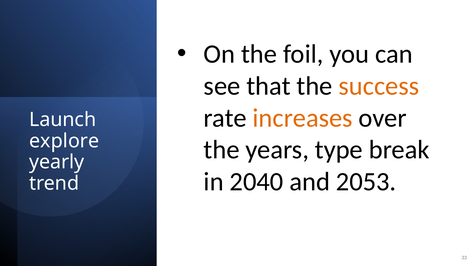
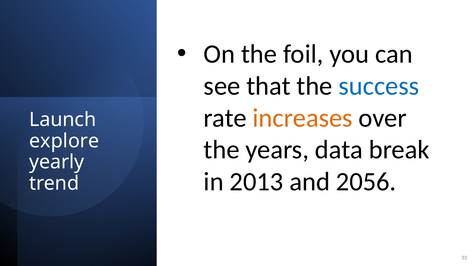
success colour: orange -> blue
type: type -> data
2040: 2040 -> 2013
2053: 2053 -> 2056
